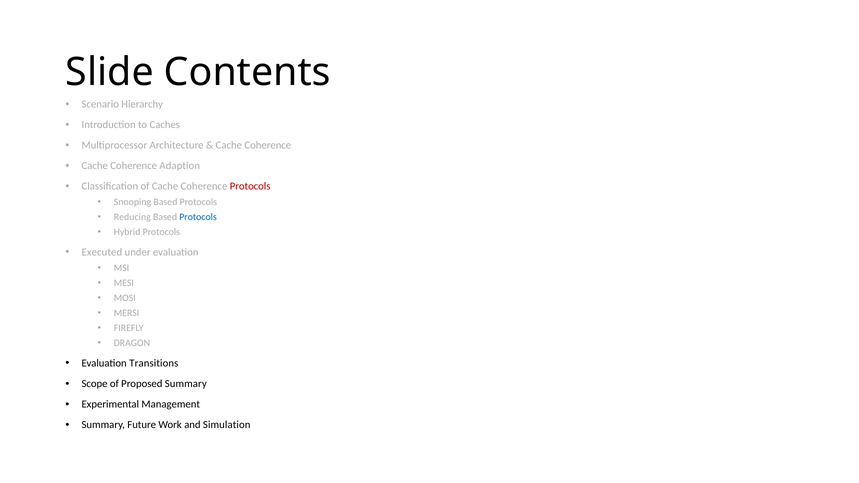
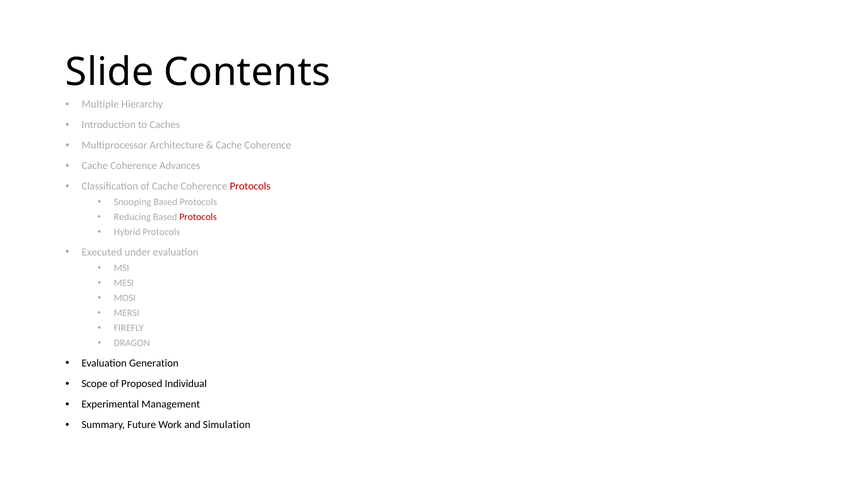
Scenario: Scenario -> Multiple
Adaption: Adaption -> Advances
Protocols at (198, 217) colour: blue -> red
Transitions: Transitions -> Generation
Proposed Summary: Summary -> Individual
